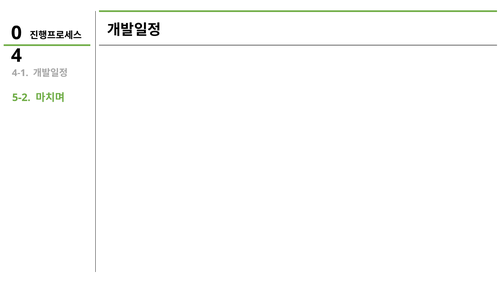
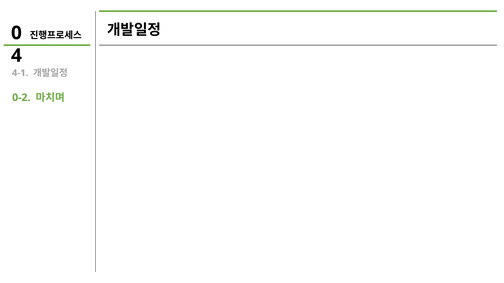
5-2: 5-2 -> 0-2
